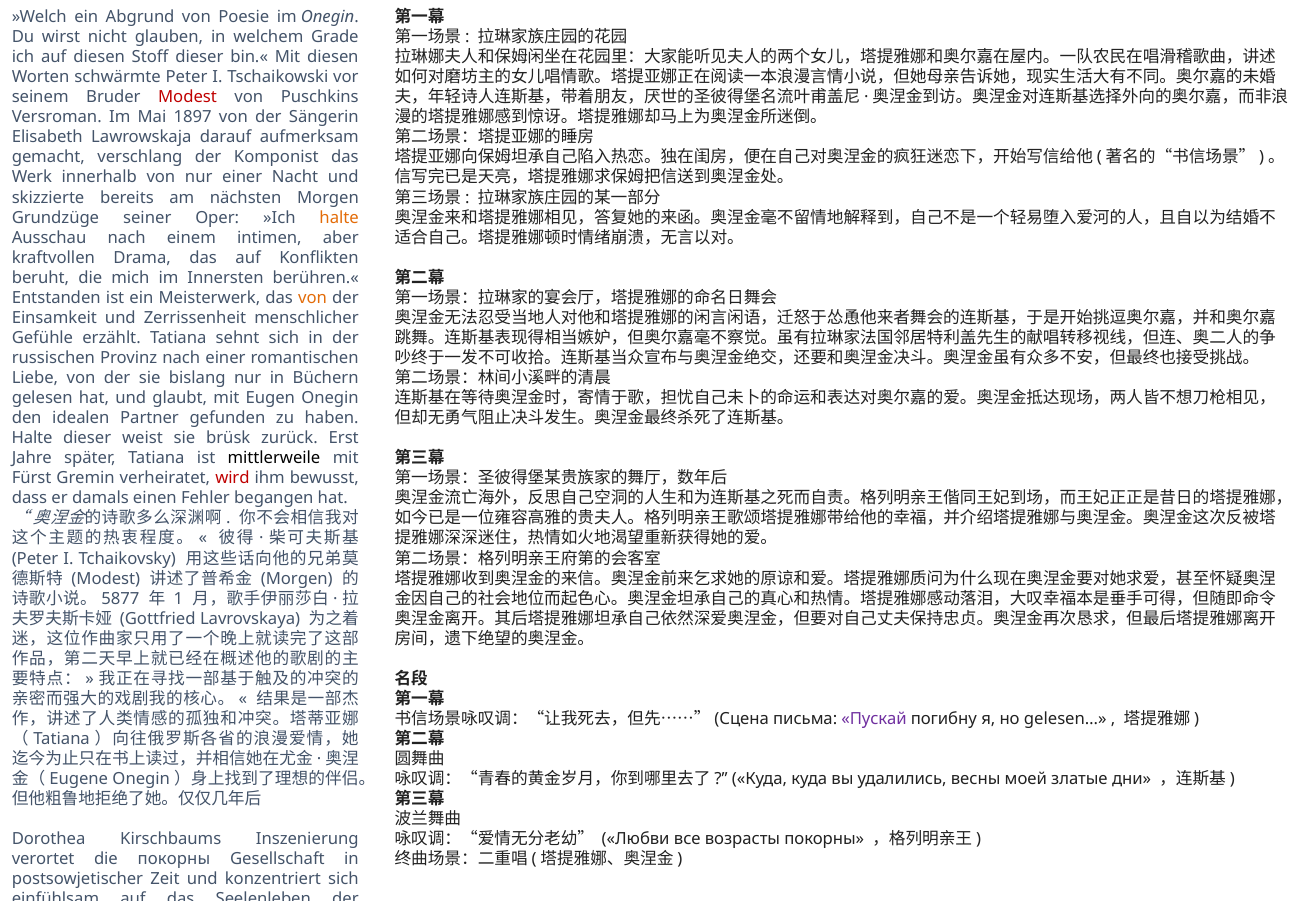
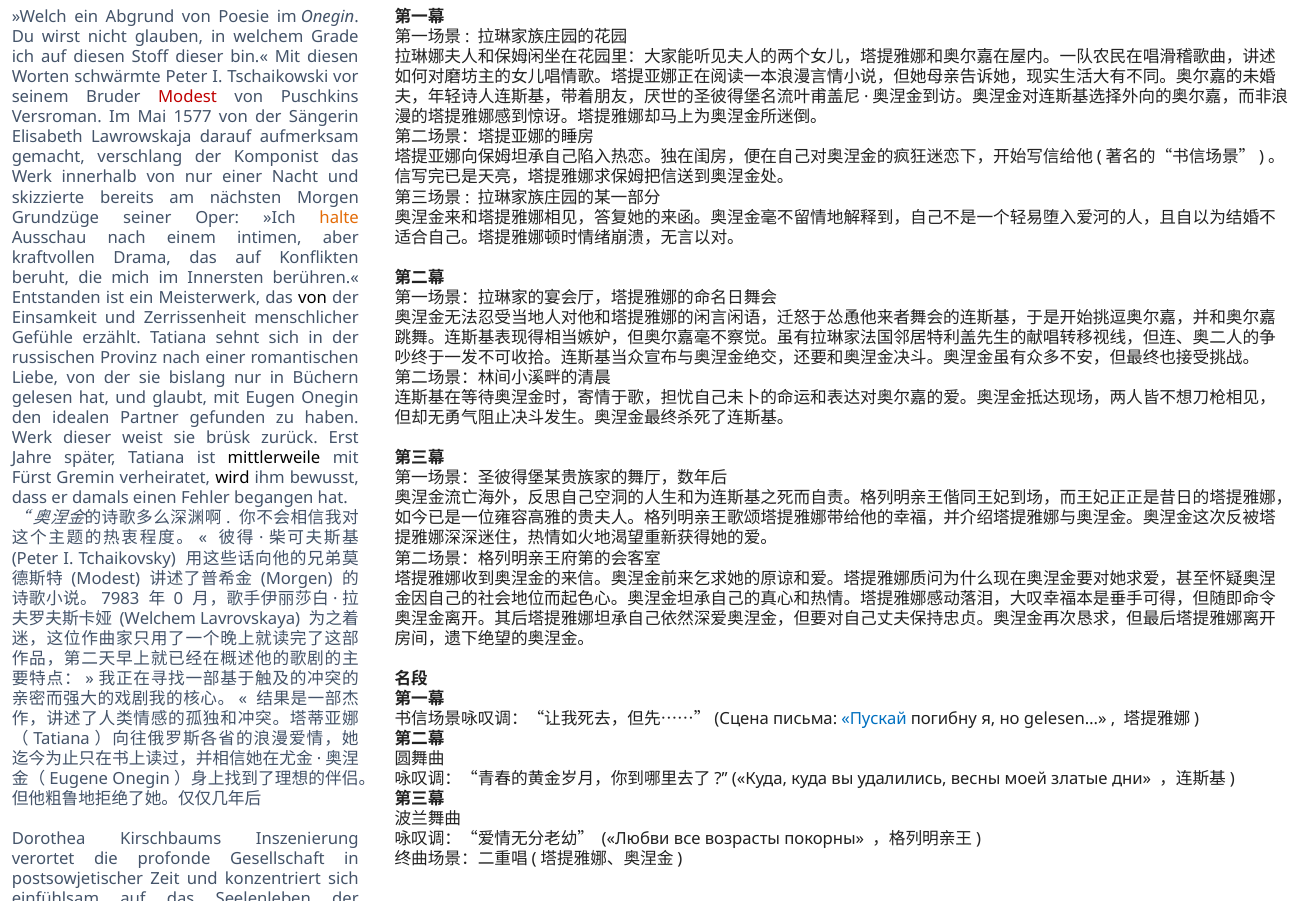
1897: 1897 -> 1577
von at (313, 298) colour: orange -> black
Halte at (32, 438): Halte -> Werk
wird colour: red -> black
5877: 5877 -> 7983
1: 1 -> 0
Gottfried at (158, 619): Gottfried -> Welchem
Пускай colour: purple -> blue
die покорны: покорны -> profonde
